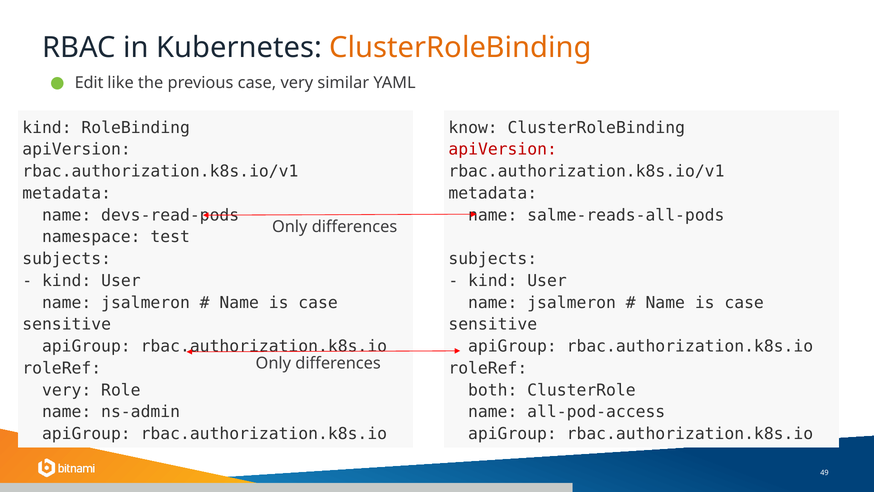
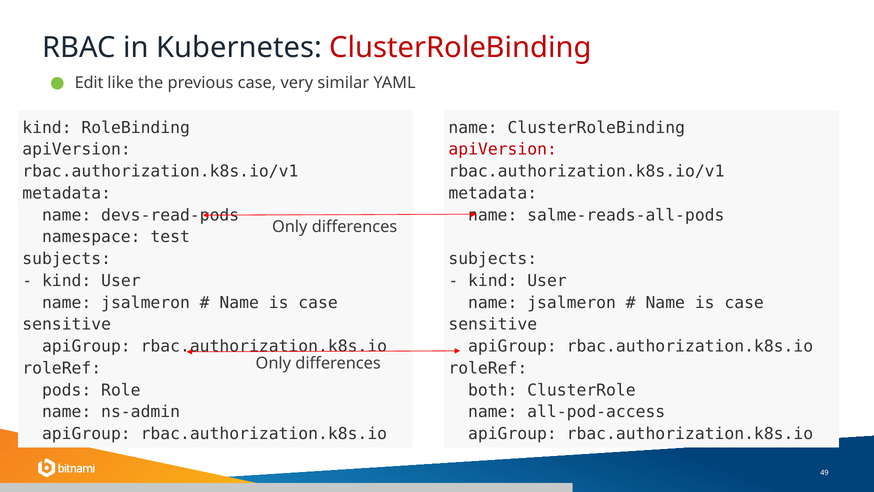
ClusterRoleBinding at (461, 47) colour: orange -> red
know at (473, 127): know -> name
very at (67, 390): very -> pods
